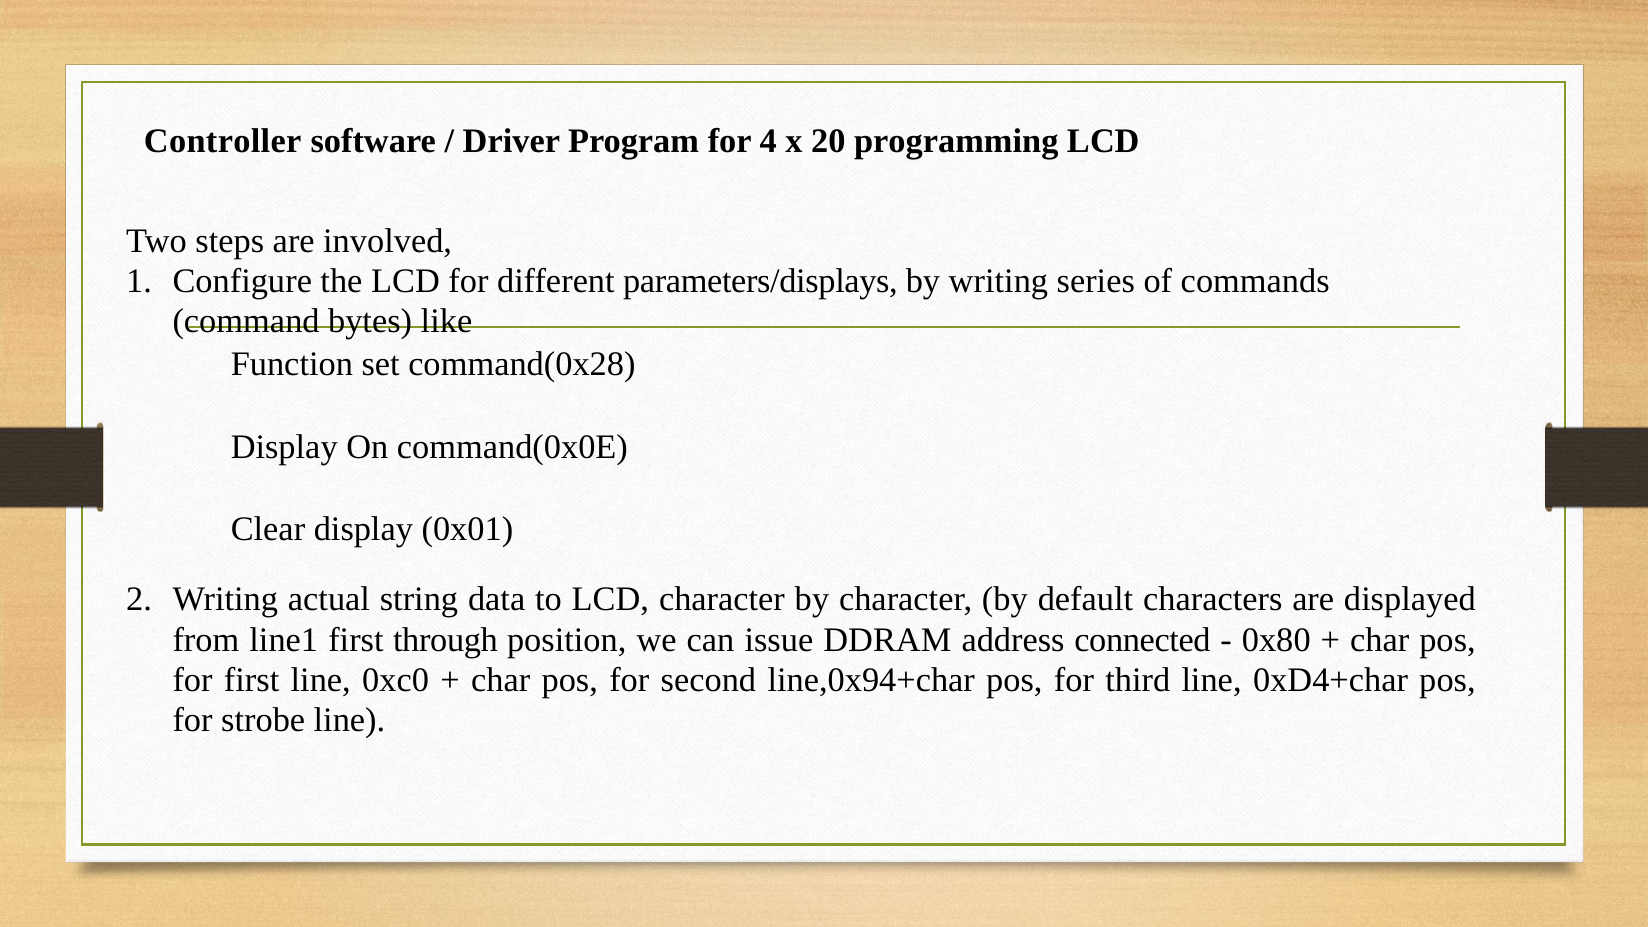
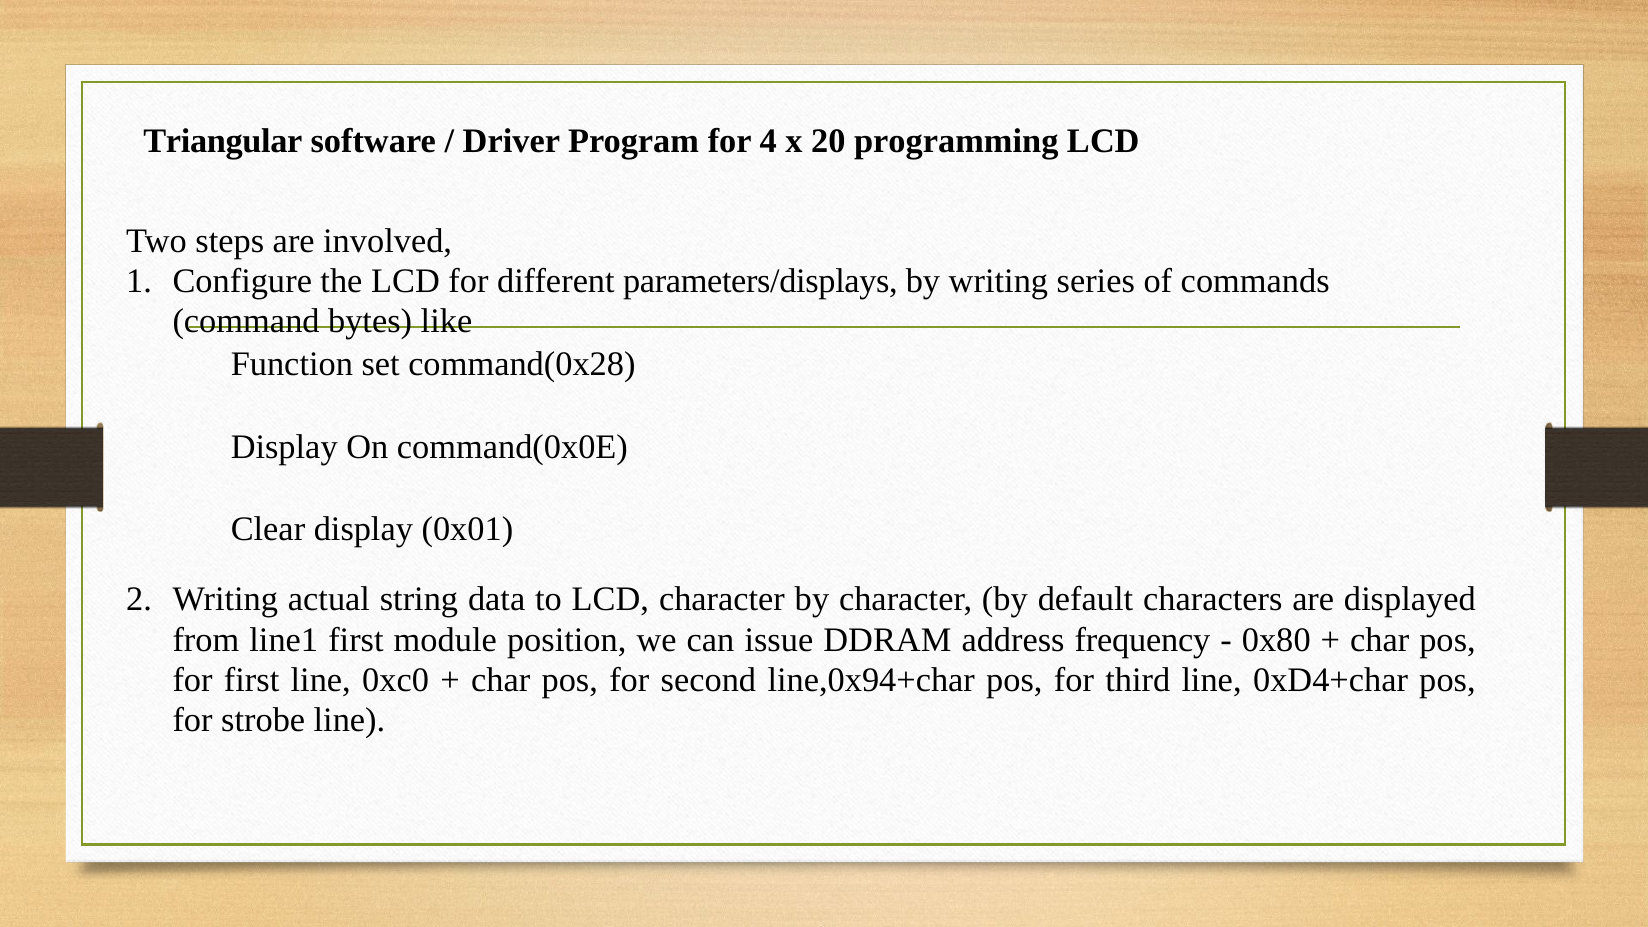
Controller: Controller -> Triangular
through: through -> module
connected: connected -> frequency
